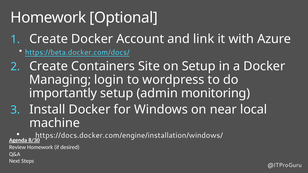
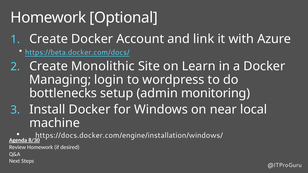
Containers: Containers -> Monolithic
on Setup: Setup -> Learn
importantly: importantly -> bottlenecks
